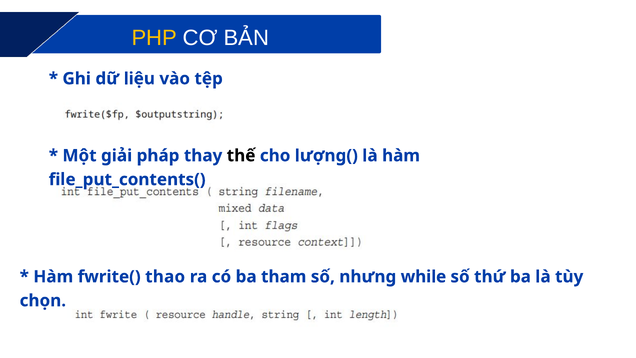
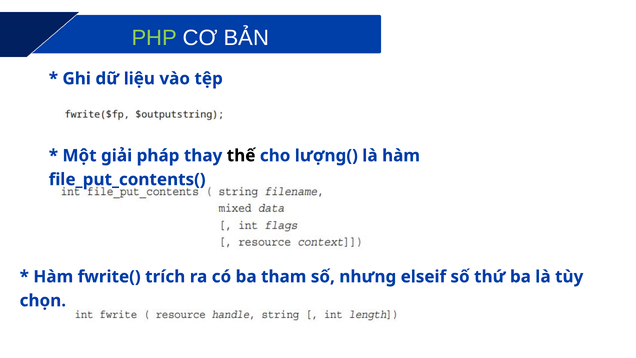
PHP colour: yellow -> light green
thao: thao -> trích
while: while -> elseif
